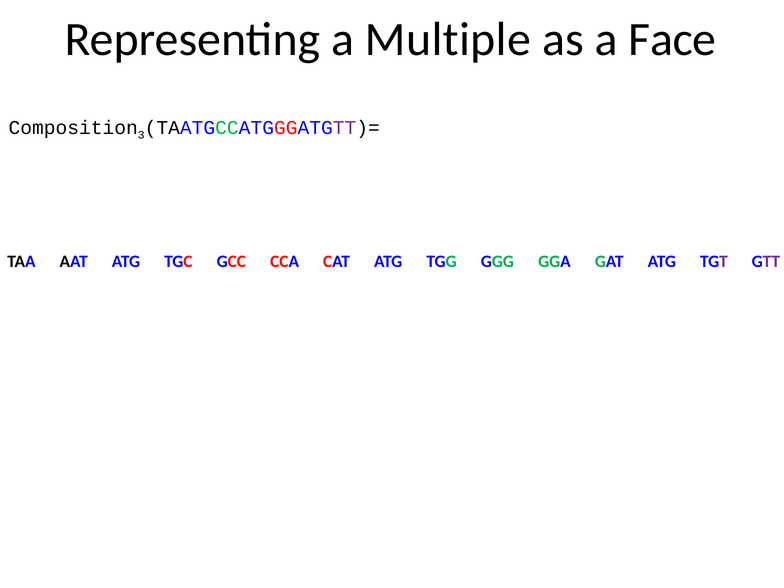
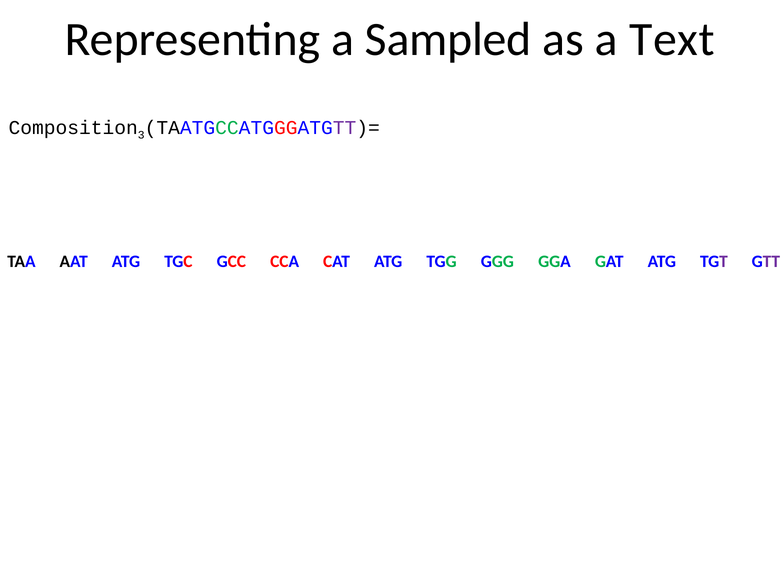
Multiple: Multiple -> Sampled
Face: Face -> Text
